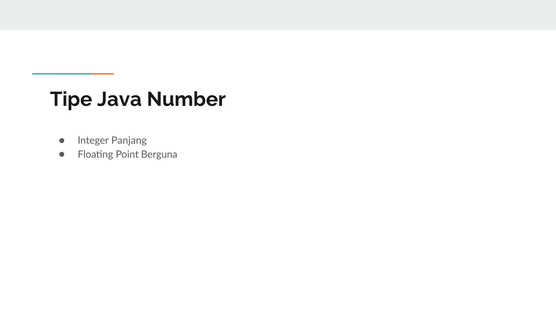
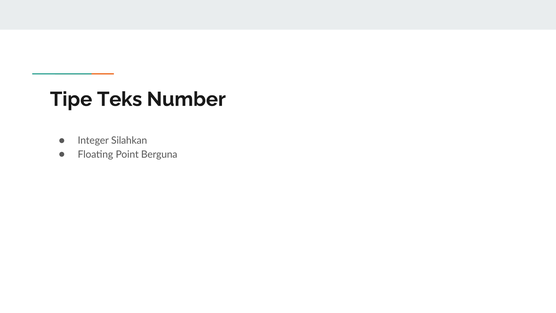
Java: Java -> Teks
Panjang: Panjang -> Silahkan
